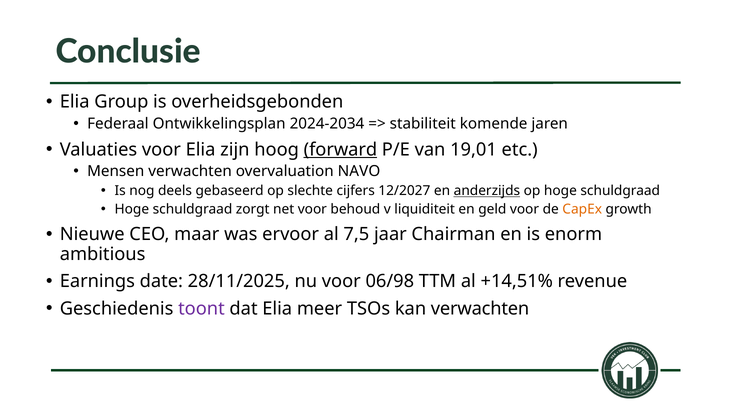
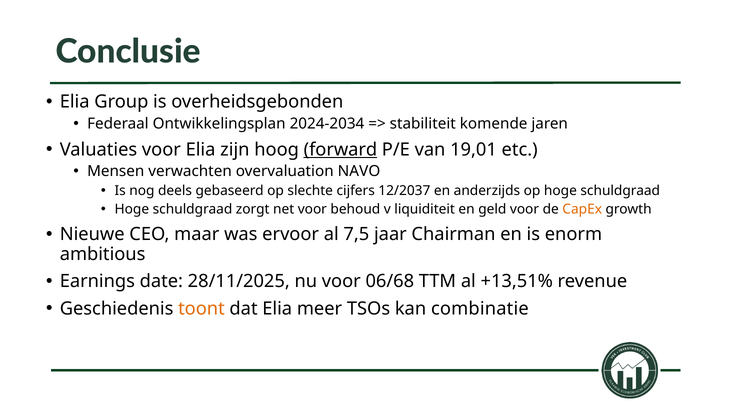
12/2027: 12/2027 -> 12/2037
anderzijds underline: present -> none
06/98: 06/98 -> 06/68
+14,51%: +14,51% -> +13,51%
toont colour: purple -> orange
kan verwachten: verwachten -> combinatie
